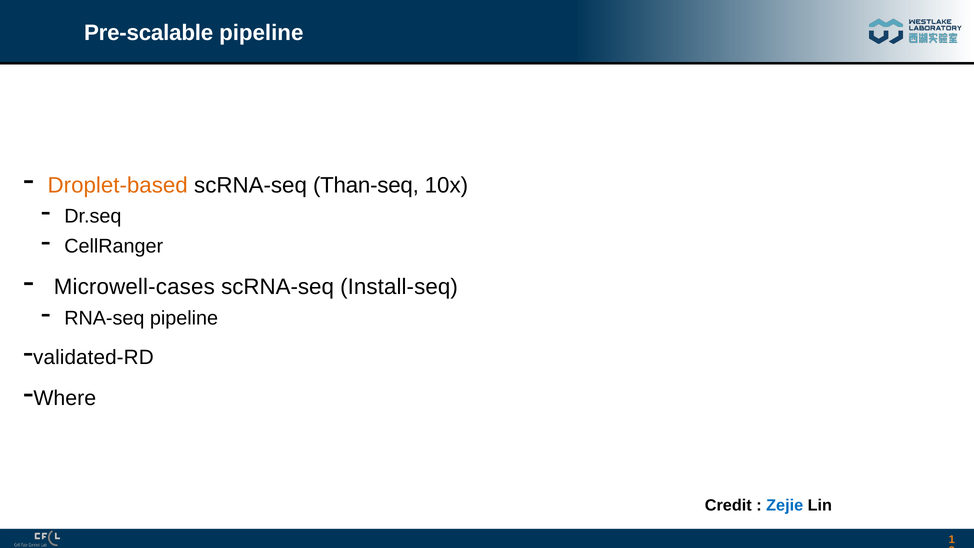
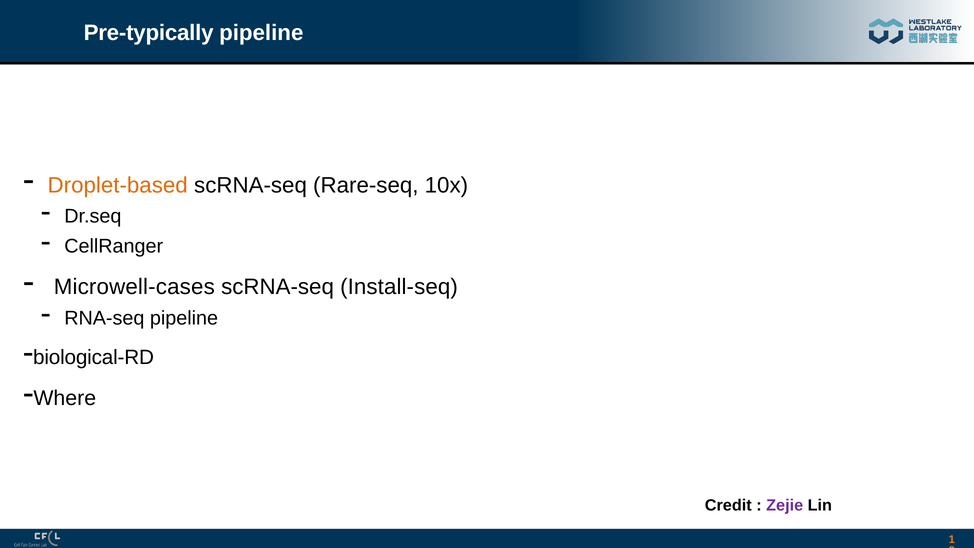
Pre-scalable: Pre-scalable -> Pre-typically
Than-seq: Than-seq -> Rare-seq
validated-RD: validated-RD -> biological-RD
Zejie colour: blue -> purple
